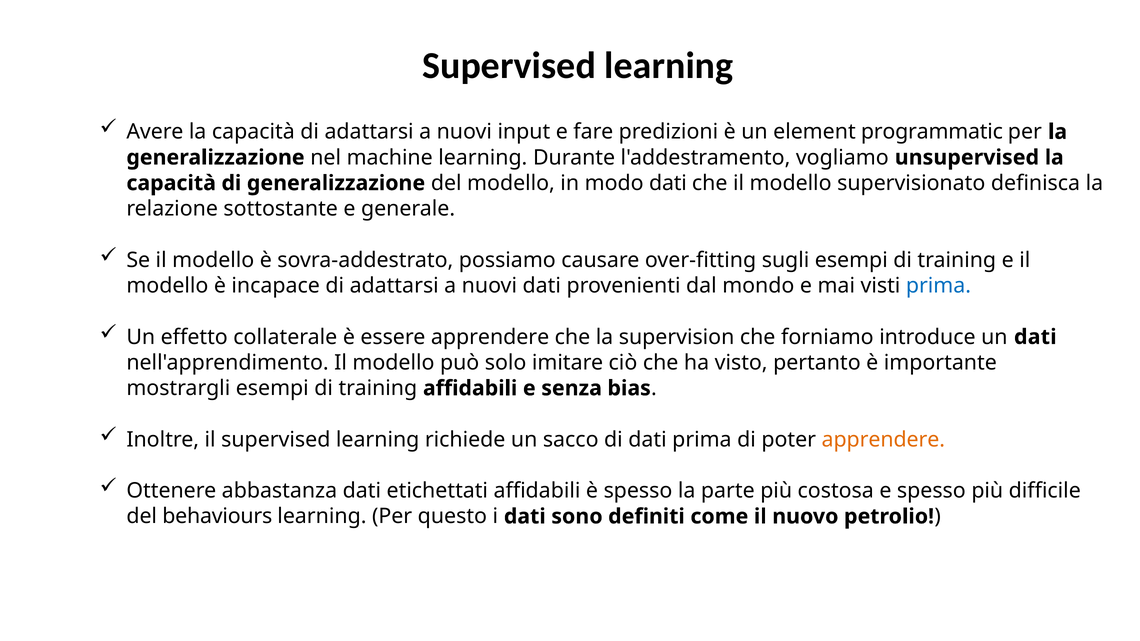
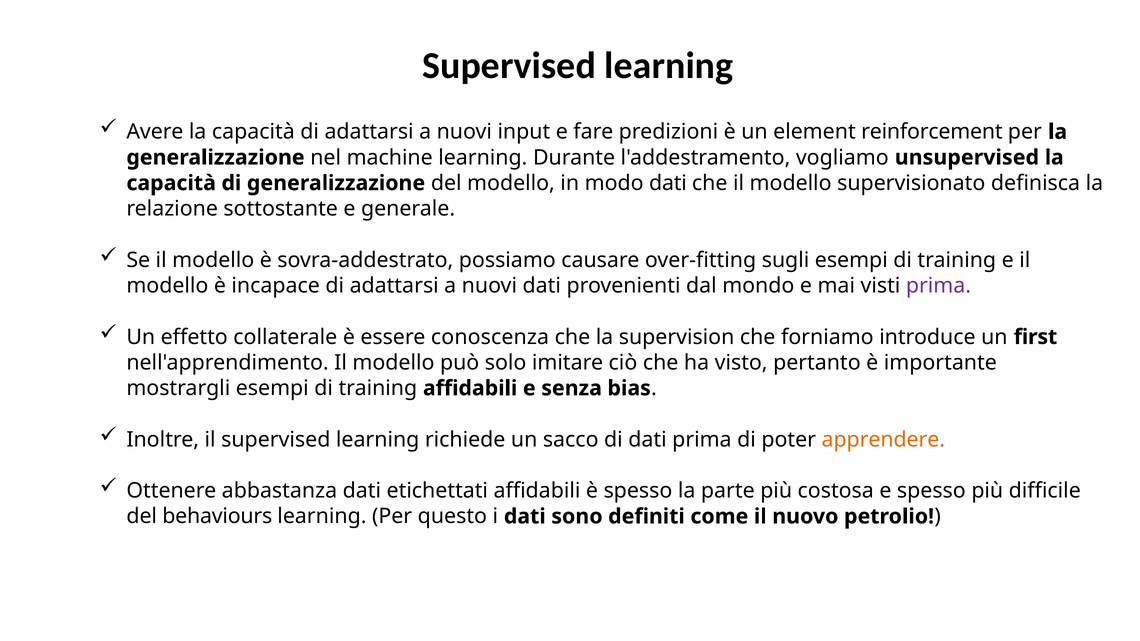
programmatic: programmatic -> reinforcement
prima at (938, 286) colour: blue -> purple
essere apprendere: apprendere -> conoscenza
un dati: dati -> first
